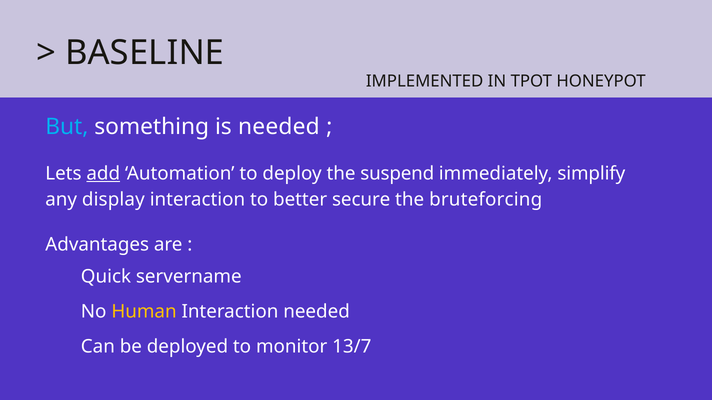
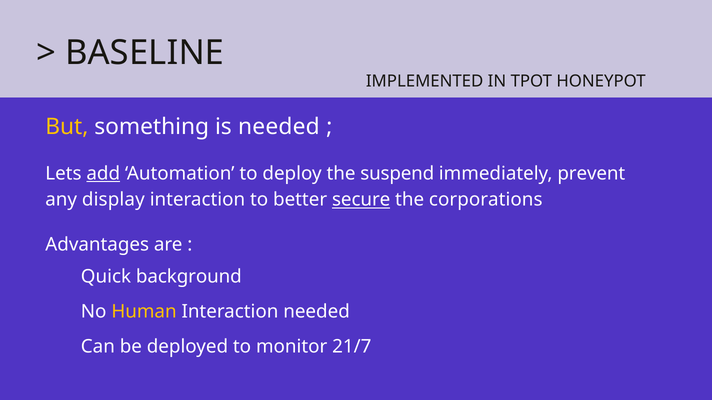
But colour: light blue -> yellow
simplify: simplify -> prevent
secure underline: none -> present
bruteforcing: bruteforcing -> corporations
servername: servername -> background
13/7: 13/7 -> 21/7
